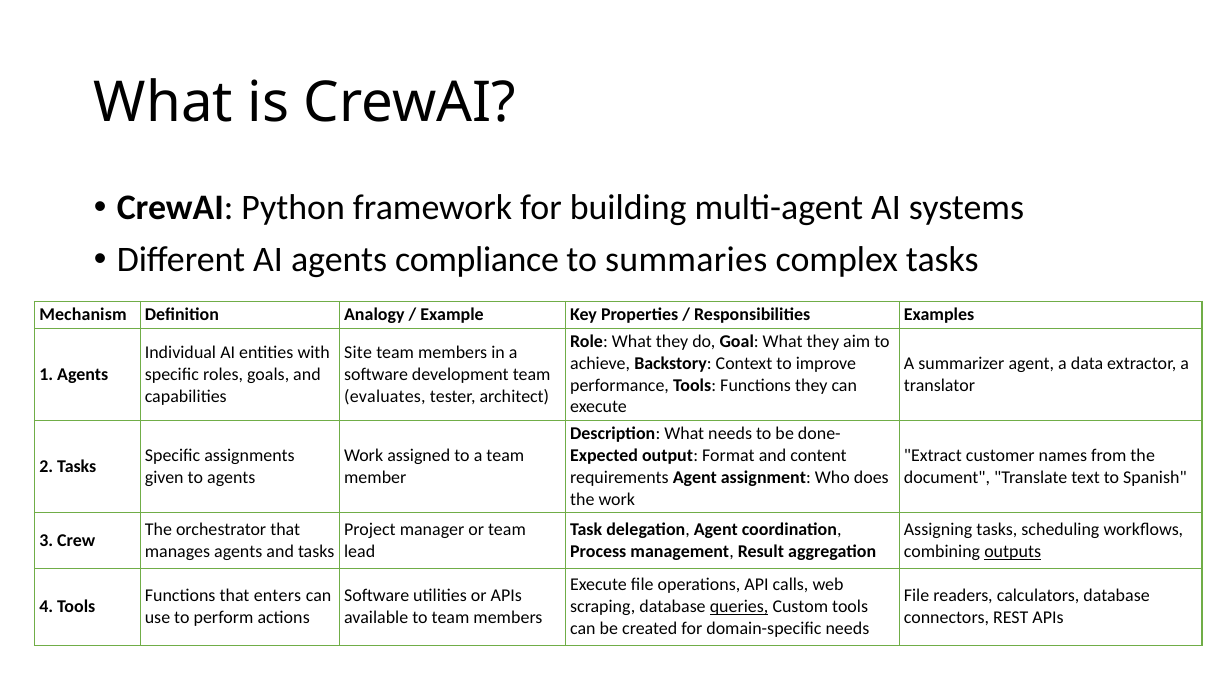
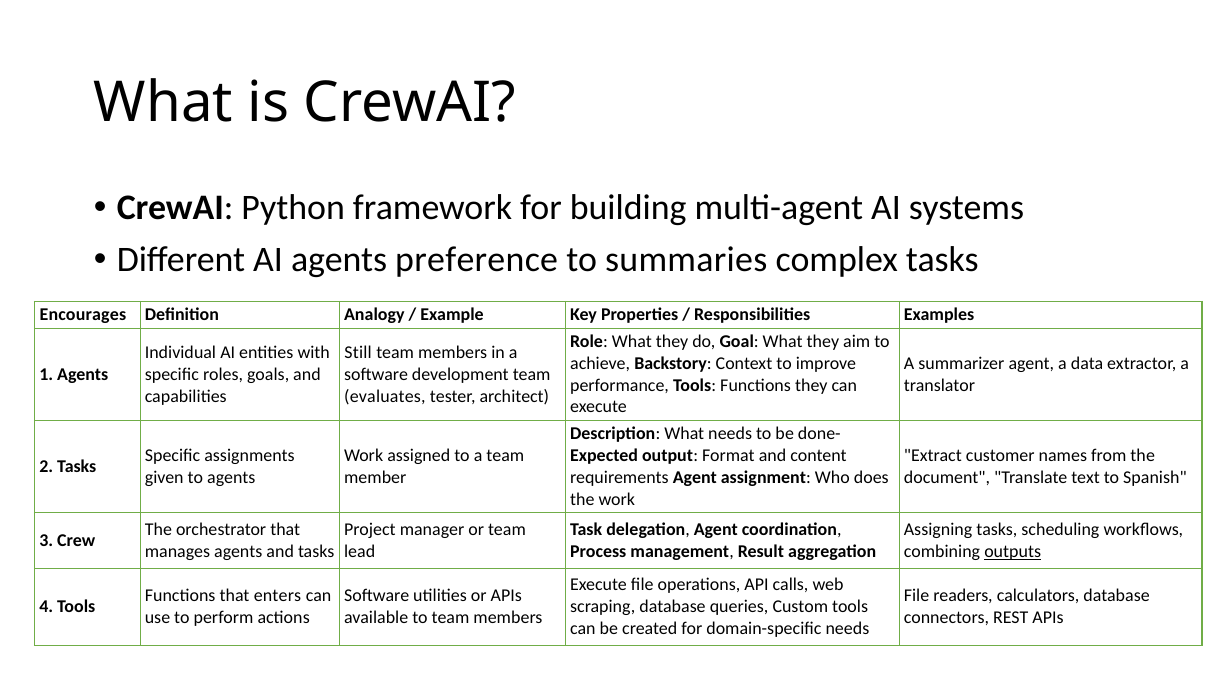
compliance: compliance -> preference
Mechanism: Mechanism -> Encourages
Site: Site -> Still
queries underline: present -> none
